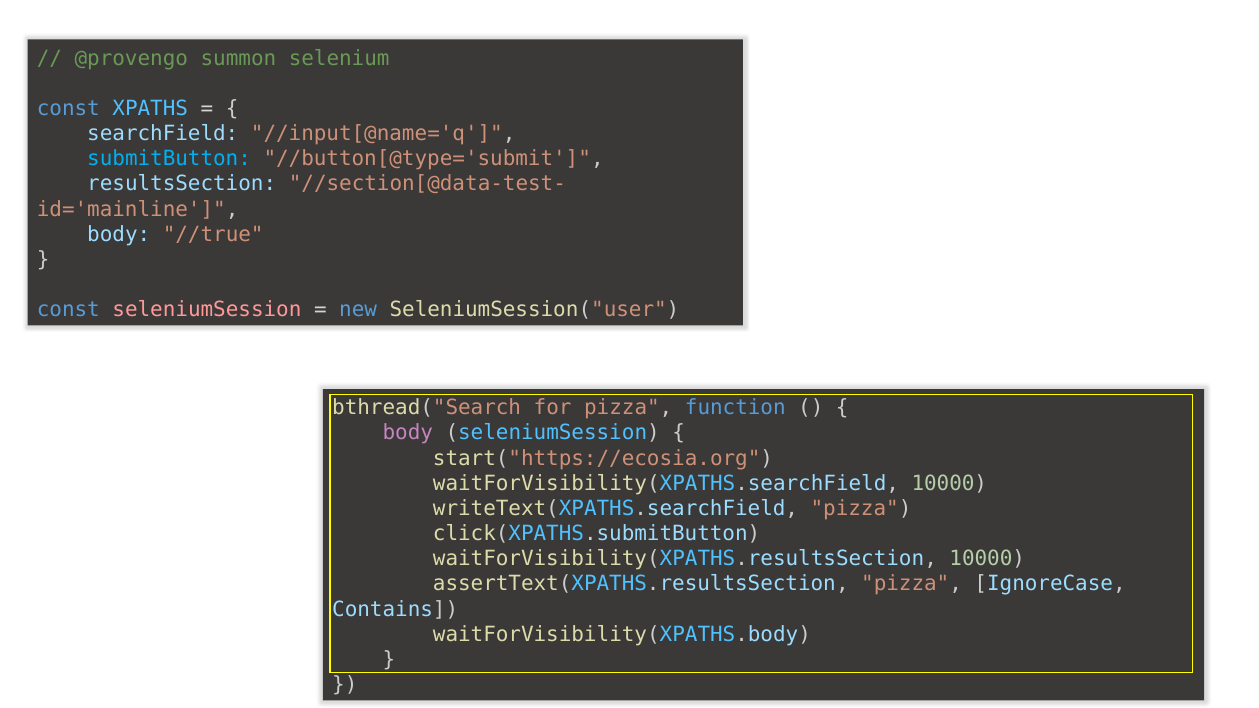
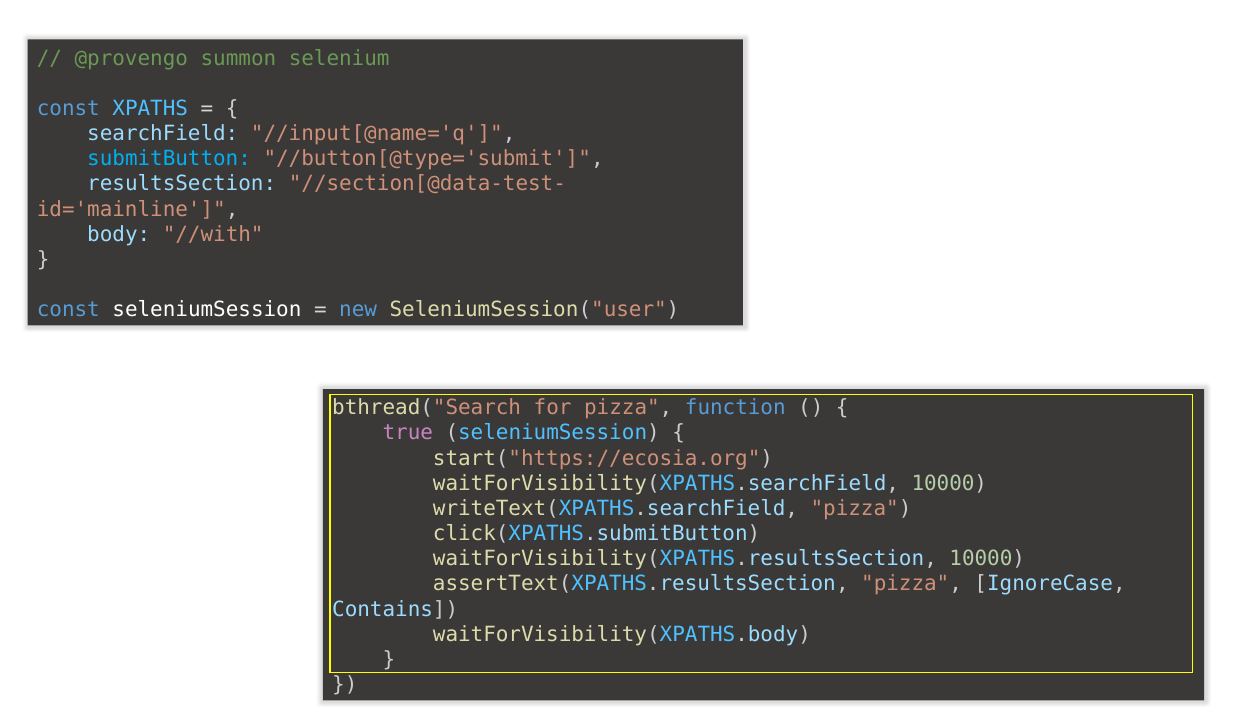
//true: //true -> //with
seleniumSession at (207, 310) colour: pink -> white
body at (408, 433): body -> true
